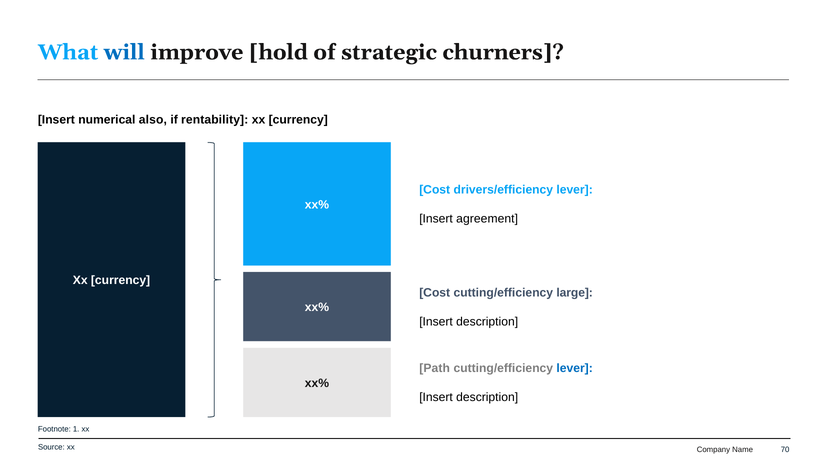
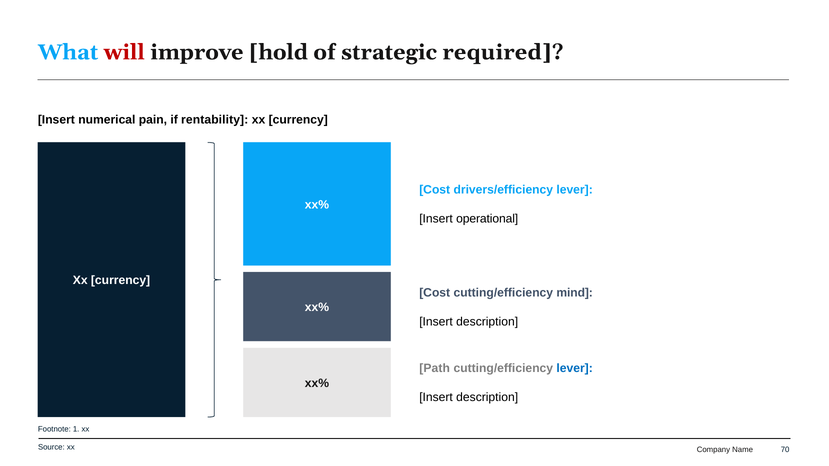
will colour: blue -> red
churners: churners -> required
also: also -> pain
agreement: agreement -> operational
large: large -> mind
